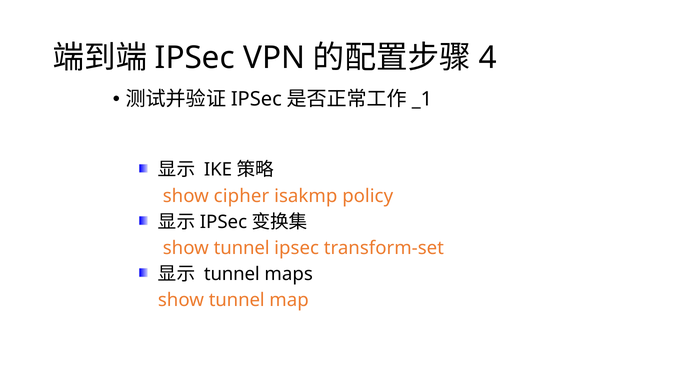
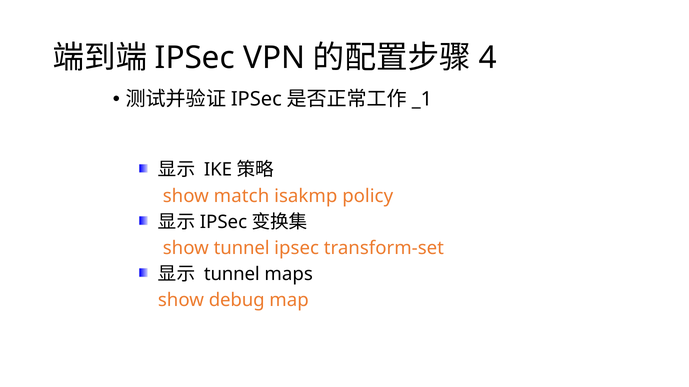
cipher: cipher -> match
tunnel at (237, 301): tunnel -> debug
